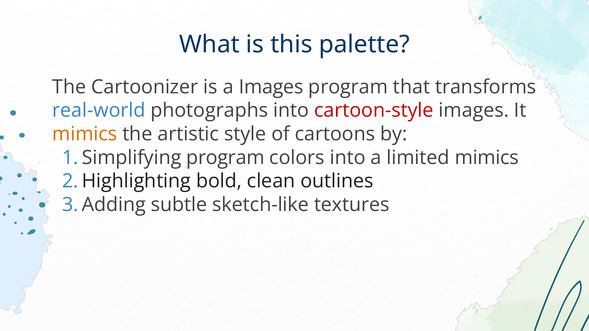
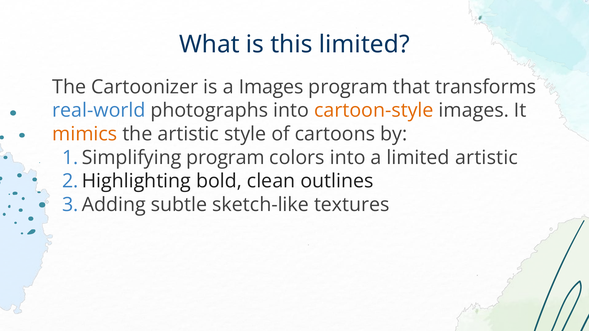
this palette: palette -> limited
cartoon-style colour: red -> orange
limited mimics: mimics -> artistic
